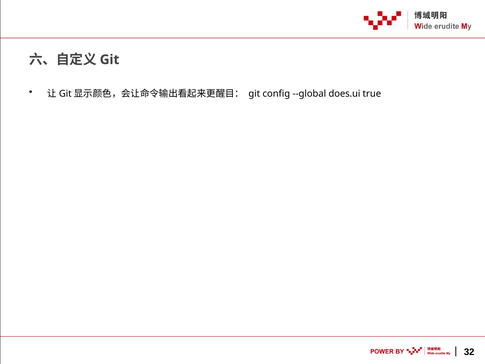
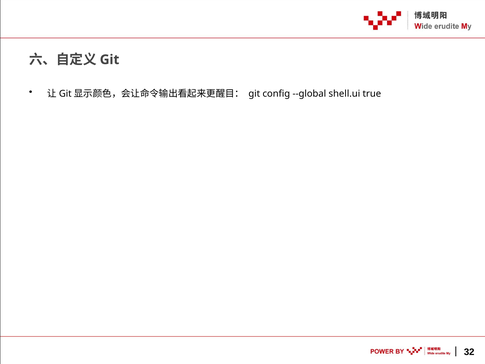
does.ui: does.ui -> shell.ui
